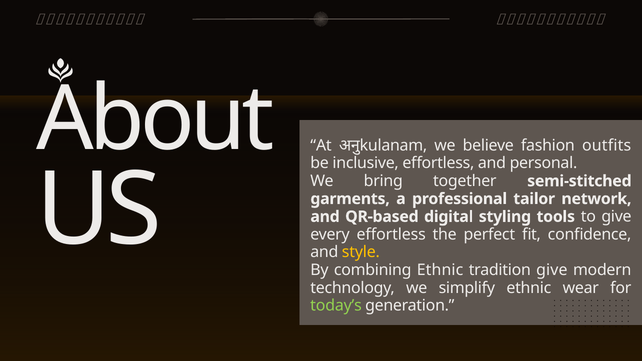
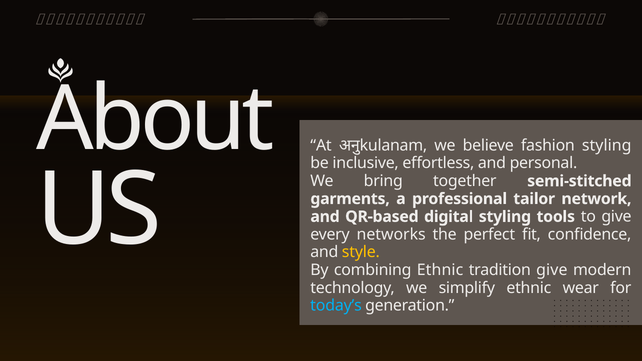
fashion outfits: outfits -> styling
every effortless: effortless -> networks
today’s colour: light green -> light blue
